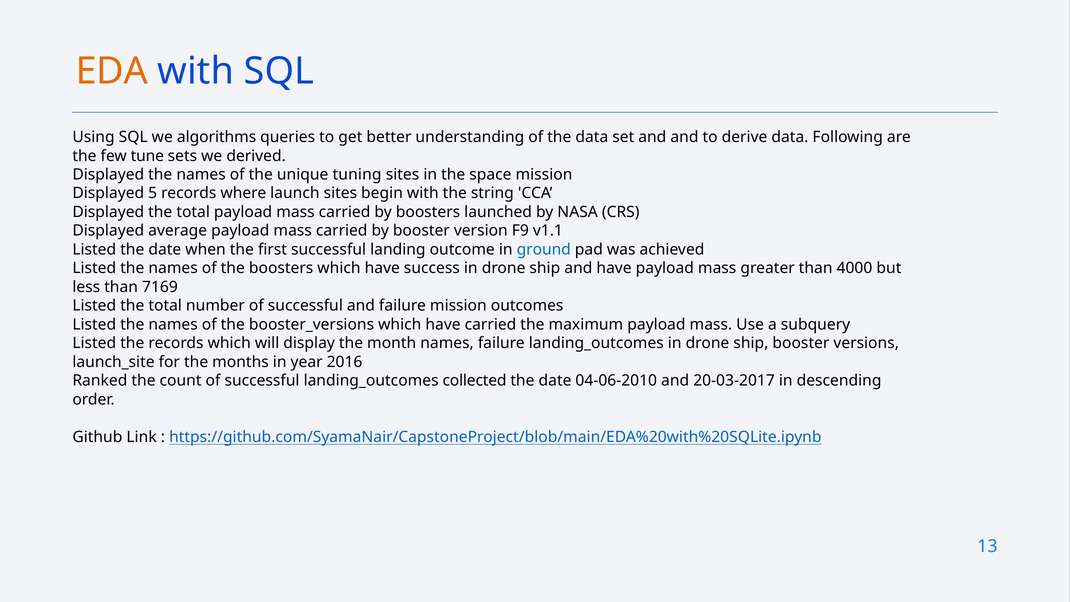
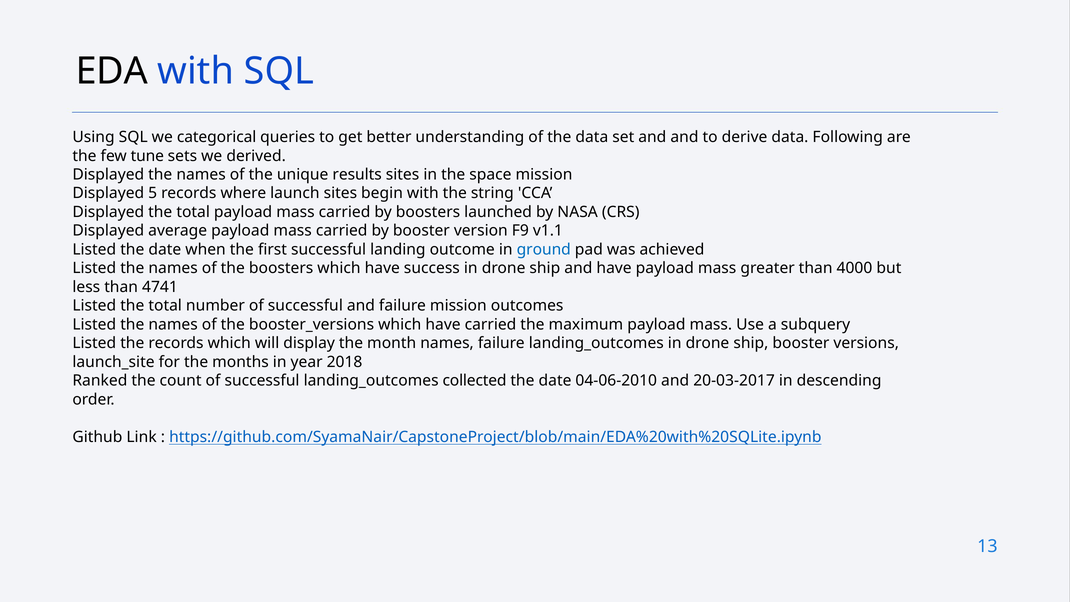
EDA colour: orange -> black
algorithms: algorithms -> categorical
tuning: tuning -> results
7169: 7169 -> 4741
2016: 2016 -> 2018
